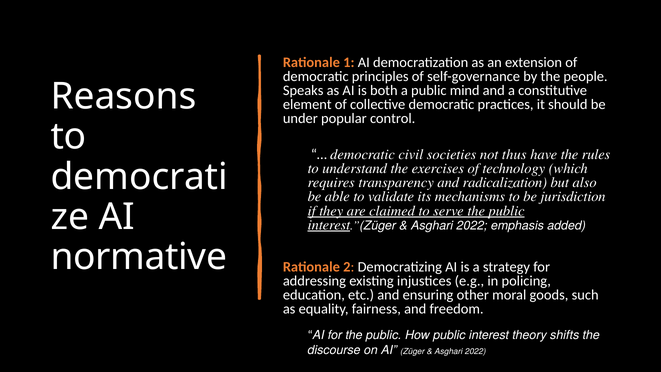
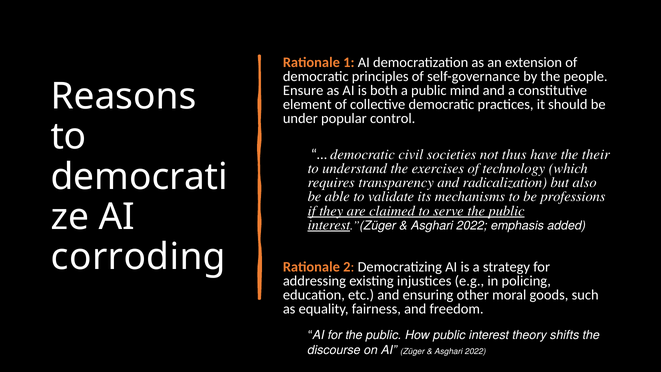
Speaks: Speaks -> Ensure
rules: rules -> their
jurisdiction: jurisdiction -> professions
normative: normative -> corroding
